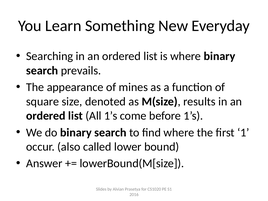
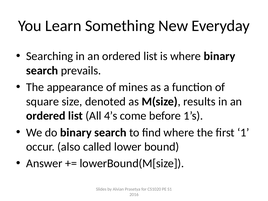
All 1’s: 1’s -> 4’s
